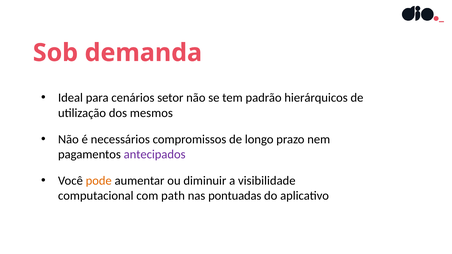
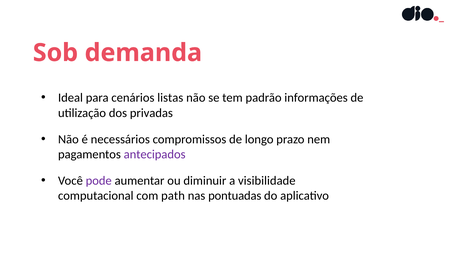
setor: setor -> listas
hierárquicos: hierárquicos -> informações
mesmos: mesmos -> privadas
pode colour: orange -> purple
